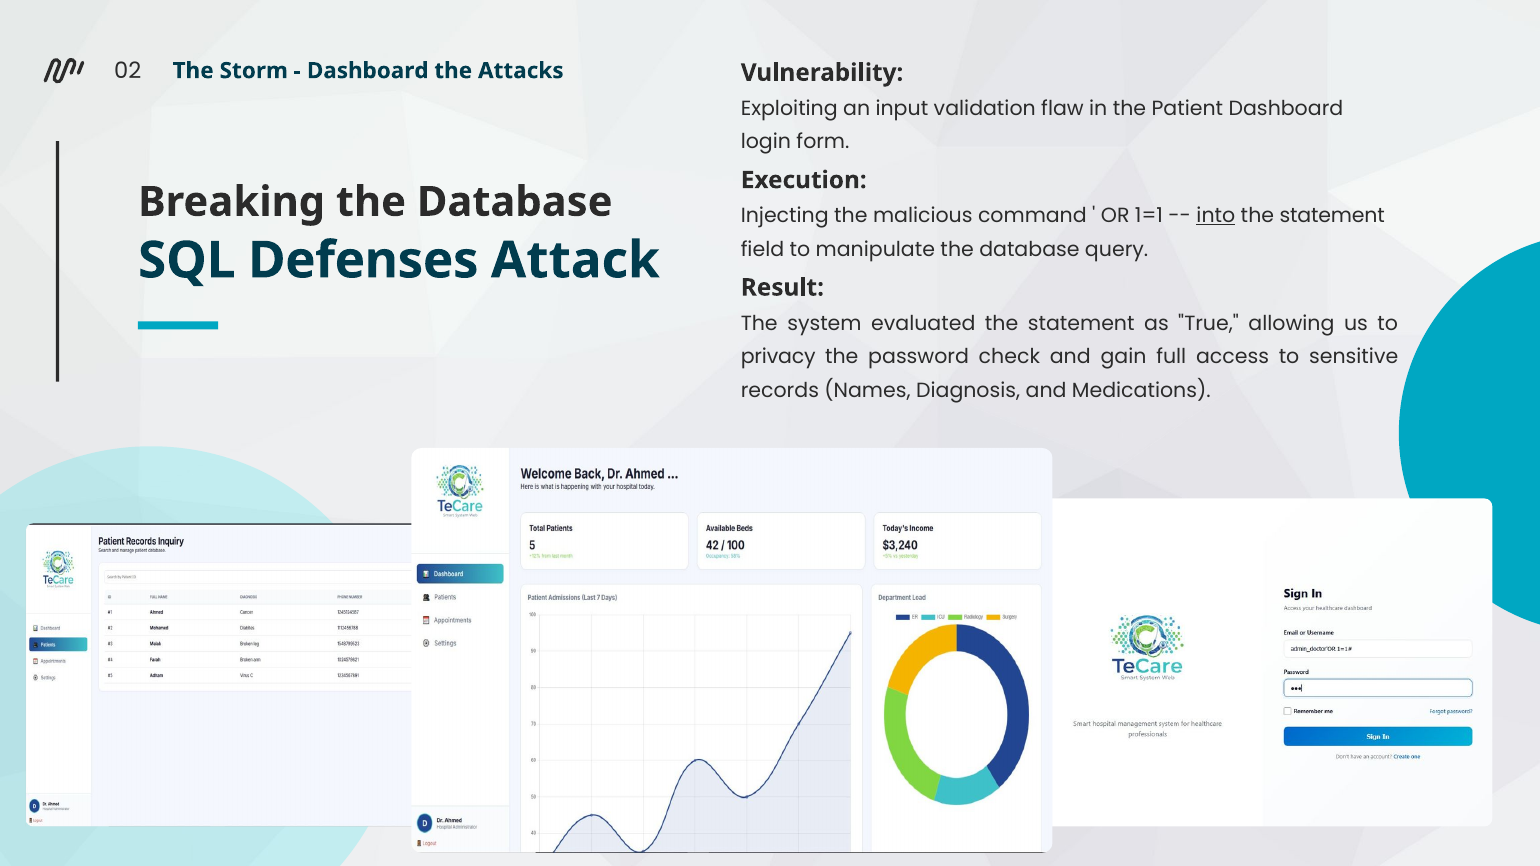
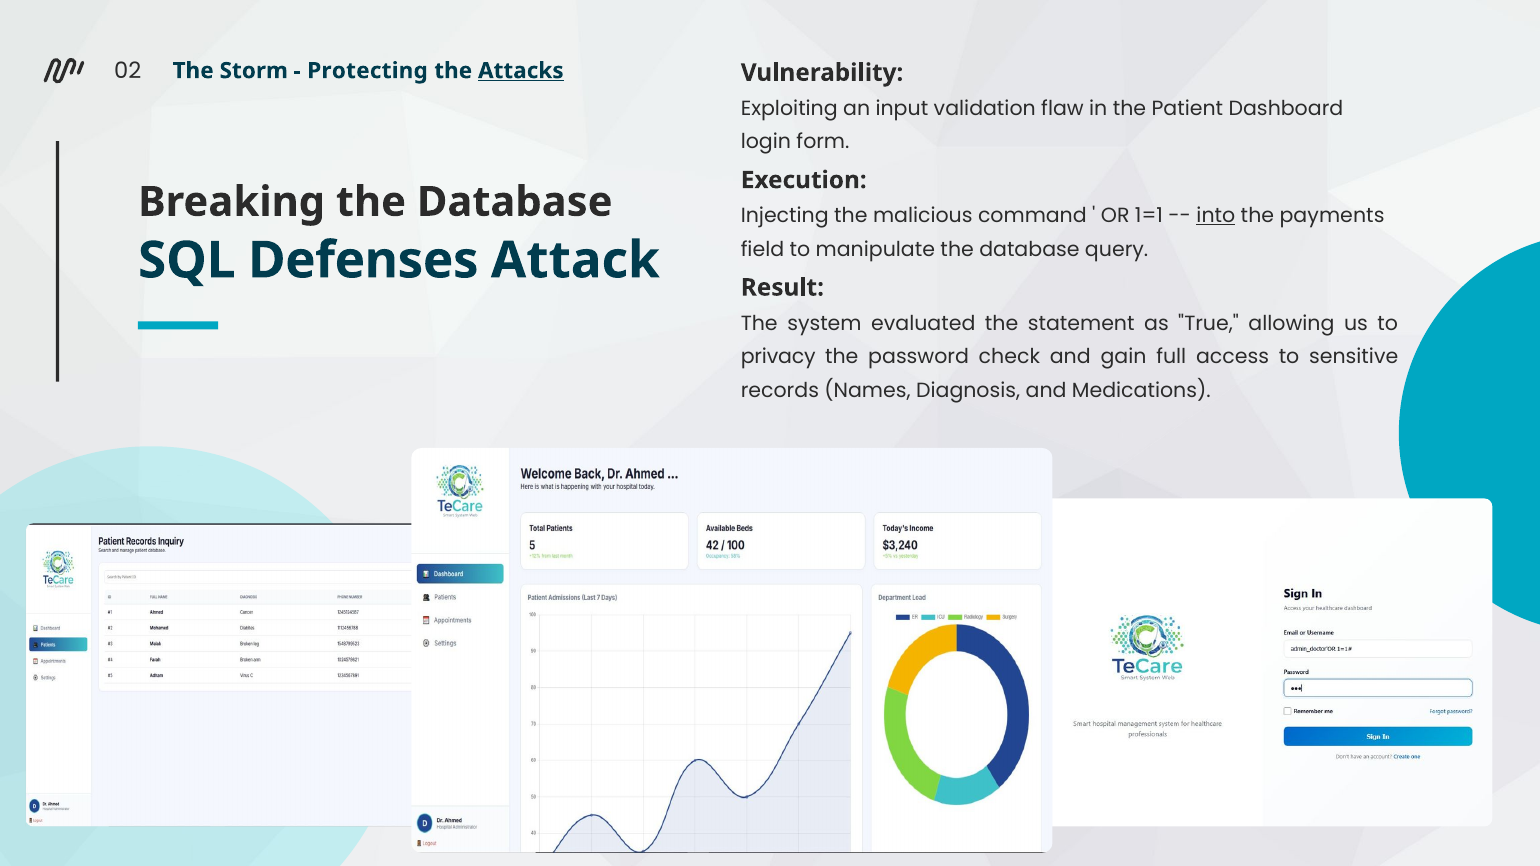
Dashboard at (368, 71): Dashboard -> Protecting
Attacks underline: none -> present
statement at (1332, 216): statement -> payments
